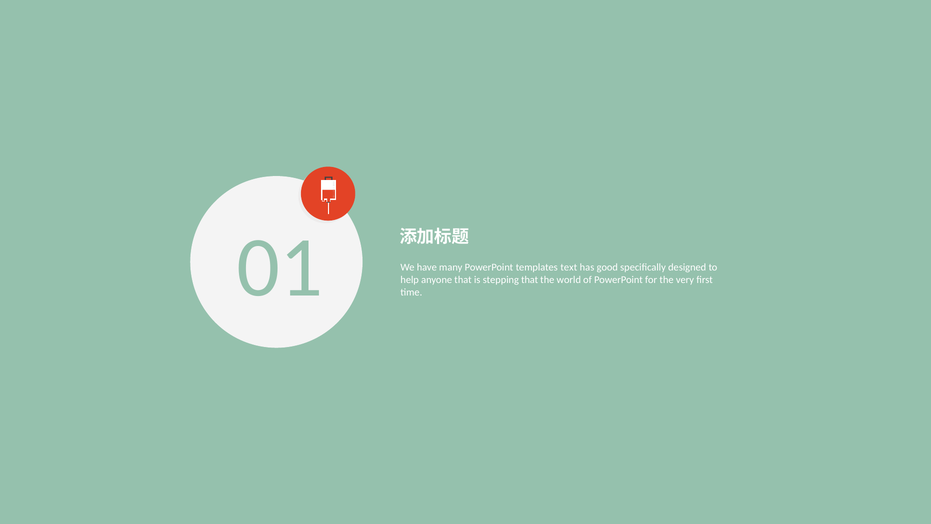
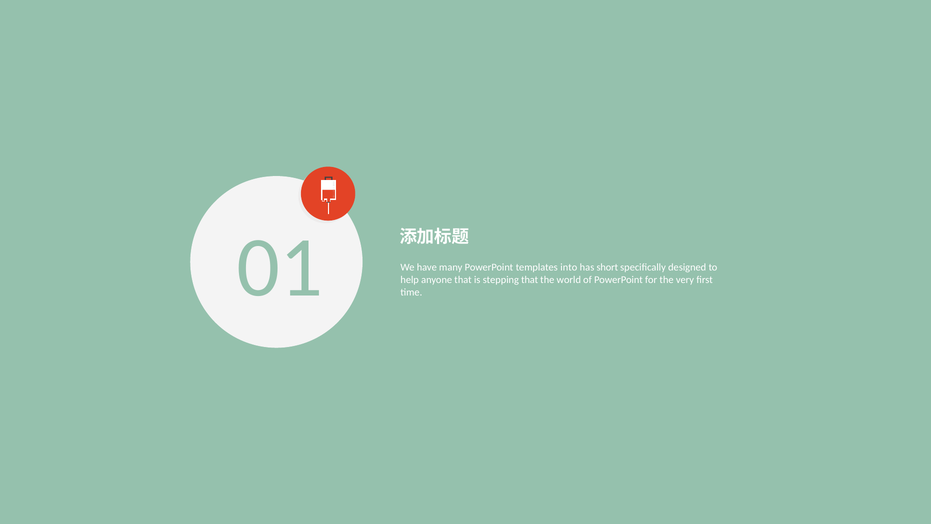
text: text -> into
good: good -> short
